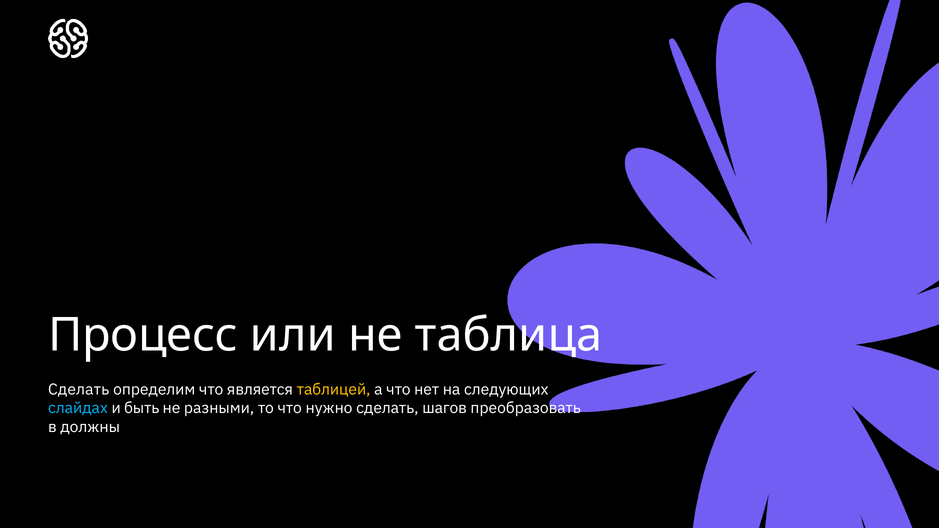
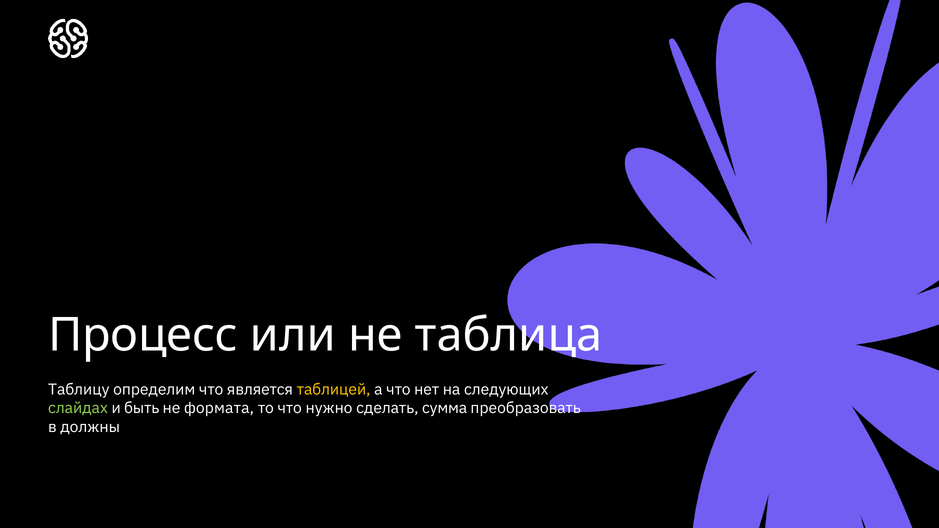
Сделать at (79, 390): Сделать -> Таблицу
слайдах colour: light blue -> light green
разными: разными -> формата
шагов: шагов -> сумма
